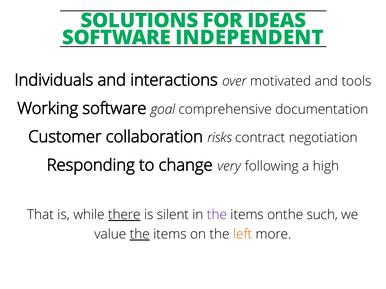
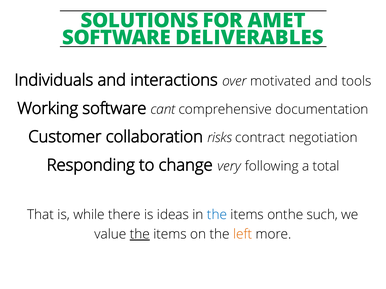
IDEAS: IDEAS -> AMET
INDEPENDENT: INDEPENDENT -> DELIVERABLES
goal: goal -> cant
high: high -> total
there underline: present -> none
silent: silent -> ideas
the at (217, 215) colour: purple -> blue
